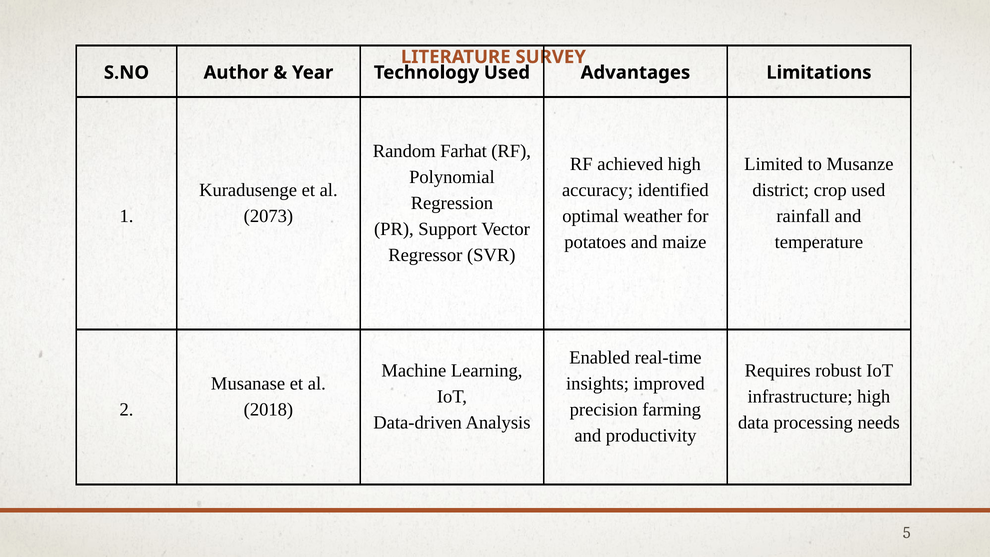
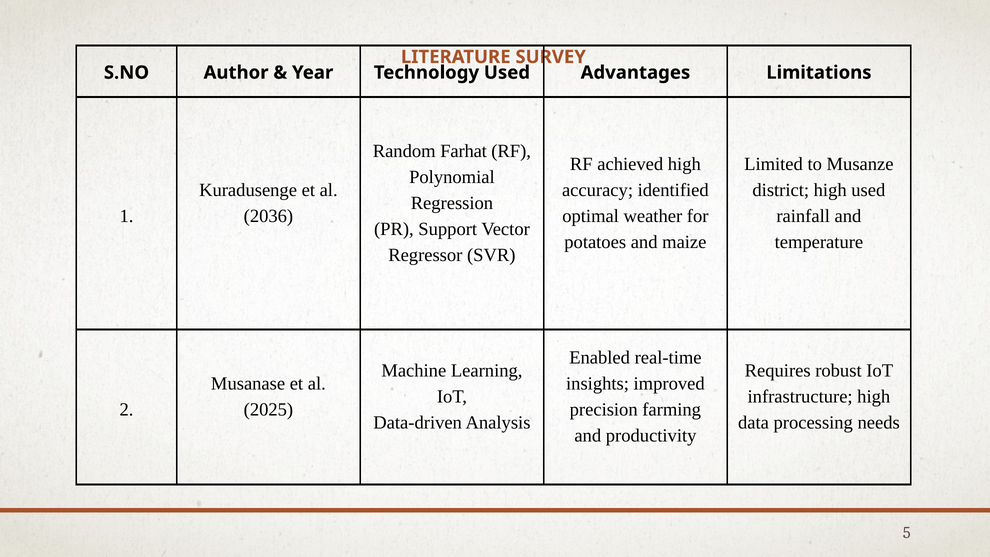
district crop: crop -> high
2073: 2073 -> 2036
2018: 2018 -> 2025
